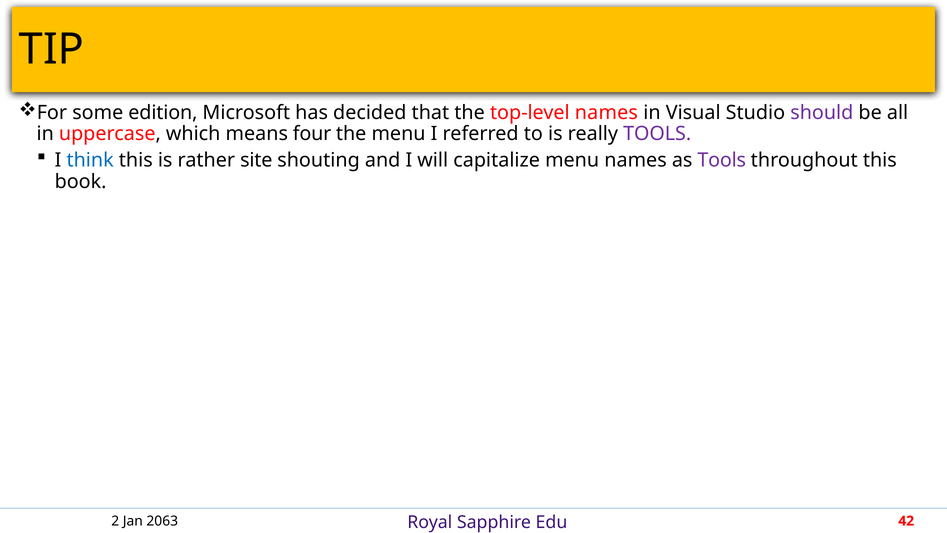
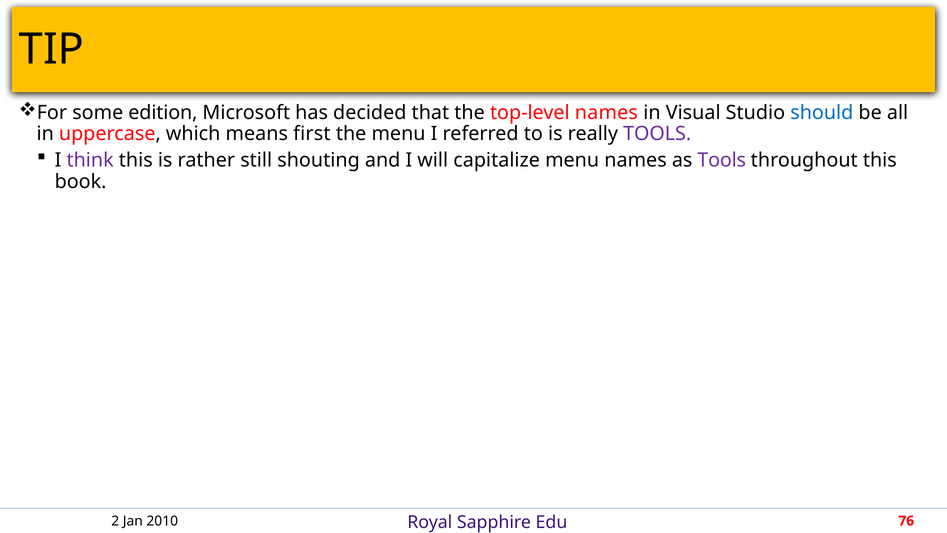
should colour: purple -> blue
four: four -> first
think colour: blue -> purple
site: site -> still
2063: 2063 -> 2010
42: 42 -> 76
